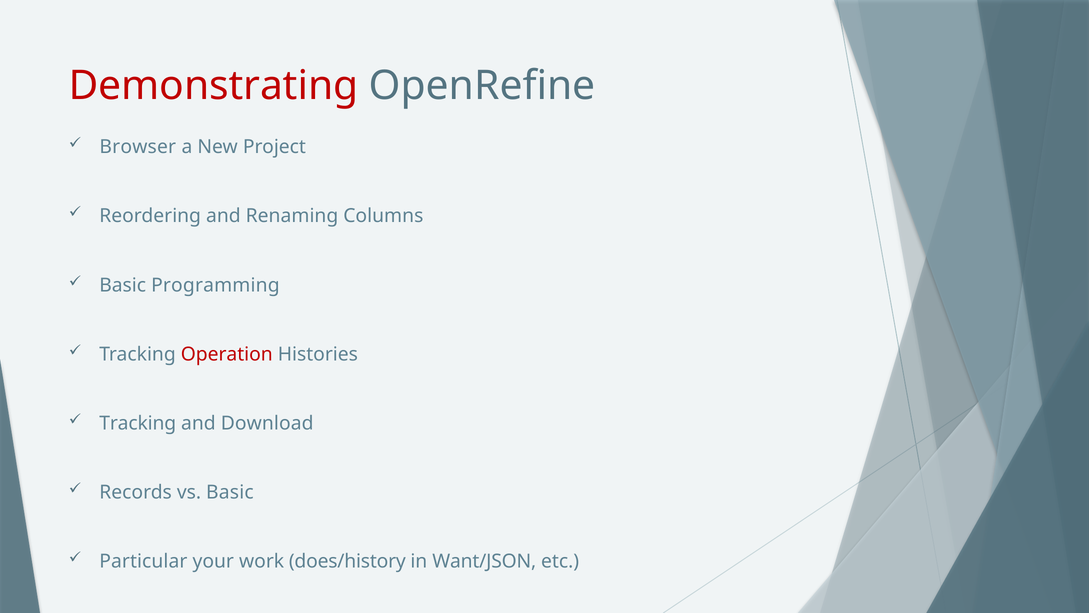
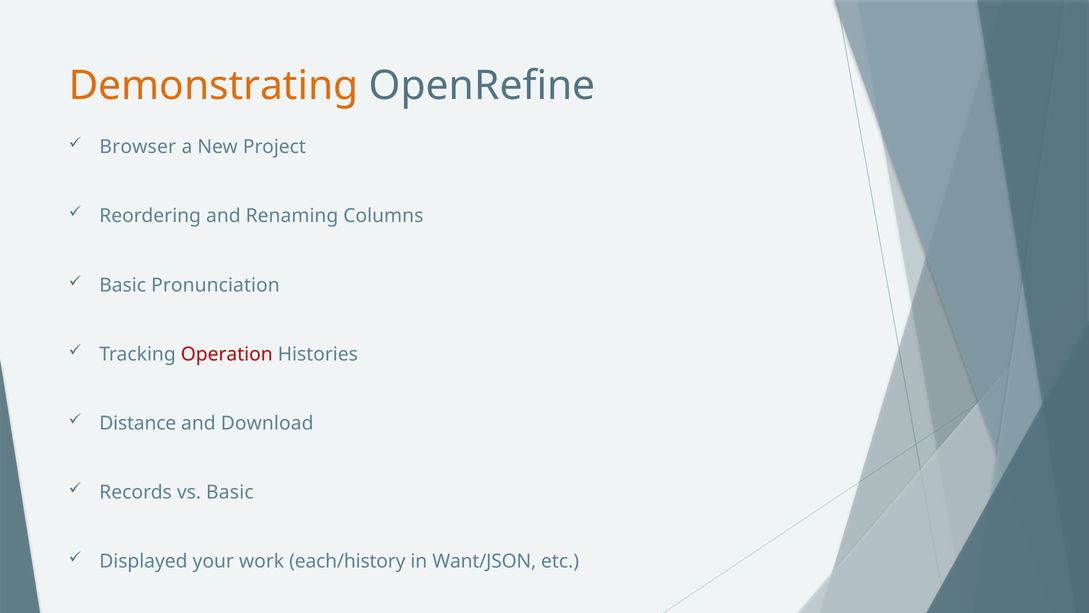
Demonstrating colour: red -> orange
Programming: Programming -> Pronunciation
Tracking at (138, 423): Tracking -> Distance
Particular: Particular -> Displayed
does/history: does/history -> each/history
